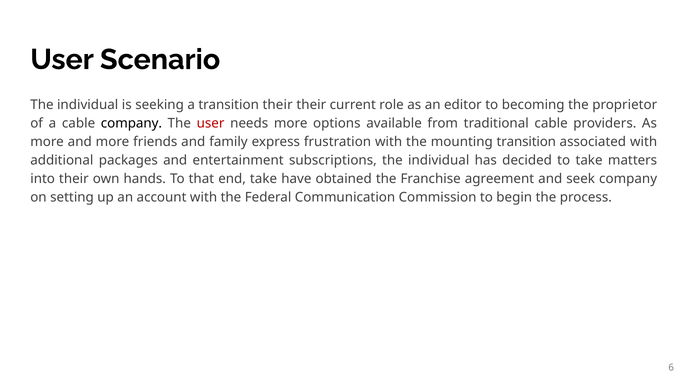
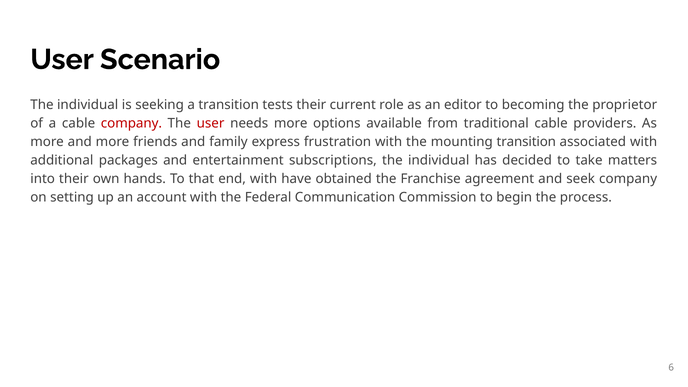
transition their: their -> tests
company at (131, 123) colour: black -> red
end take: take -> with
